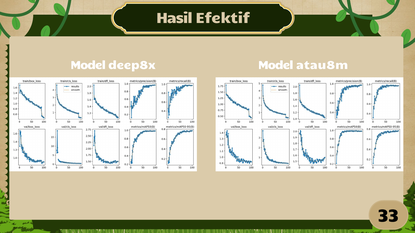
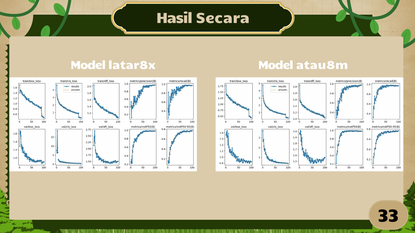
Efektif: Efektif -> Secara
deep8x: deep8x -> latar8x
